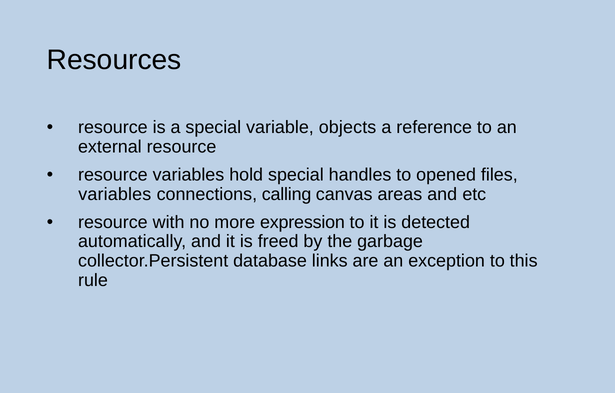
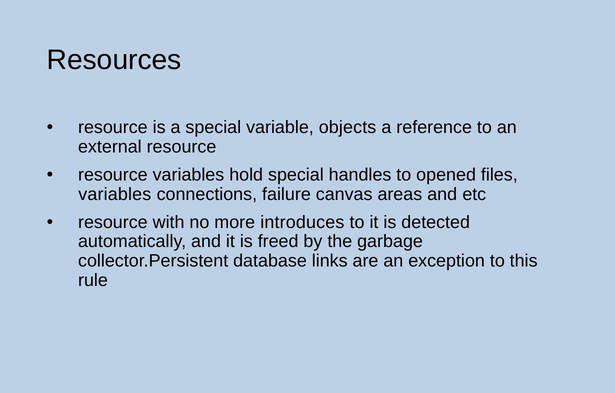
calling: calling -> failure
expression: expression -> introduces
